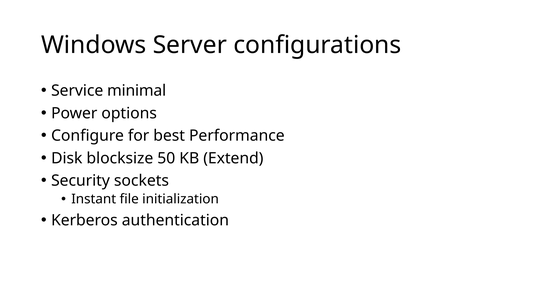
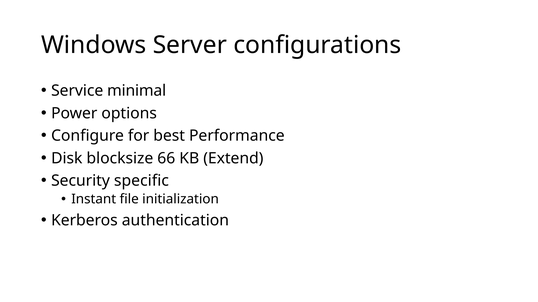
50: 50 -> 66
sockets: sockets -> specific
